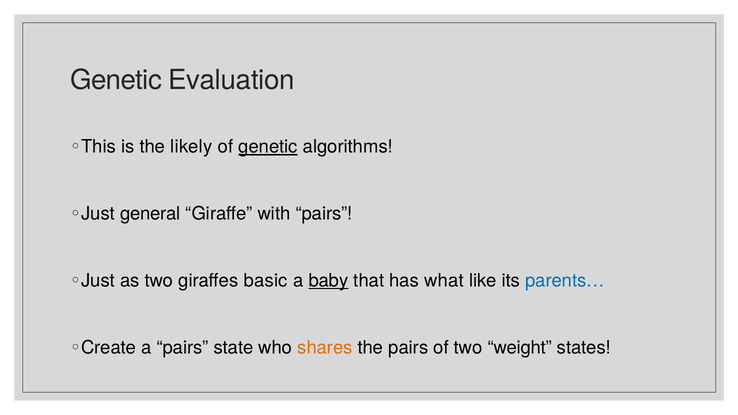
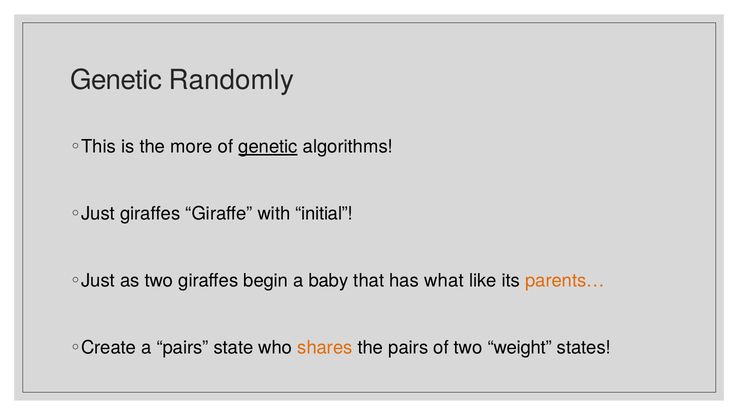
Evaluation: Evaluation -> Randomly
likely: likely -> more
general at (150, 214): general -> giraffes
with pairs: pairs -> initial
basic: basic -> begin
baby underline: present -> none
parents… colour: blue -> orange
